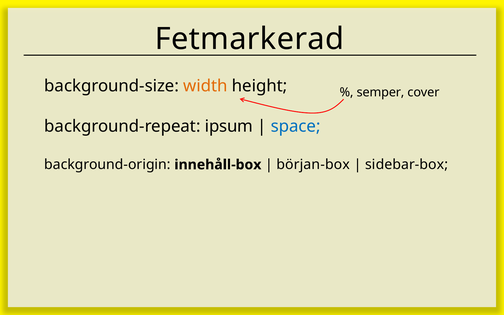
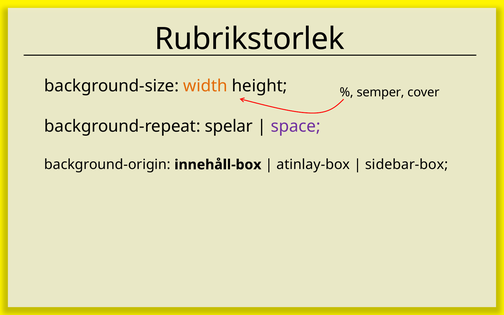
Fetmarkerad: Fetmarkerad -> Rubrikstorlek
ipsum: ipsum -> spelar
space colour: blue -> purple
början-box: början-box -> atinlay-box
